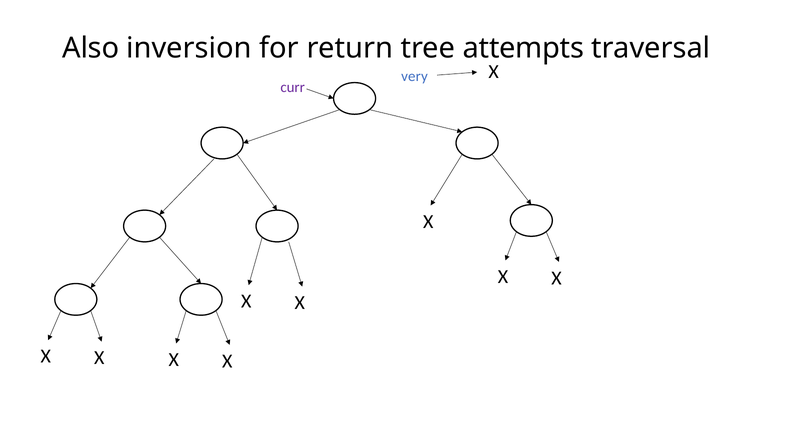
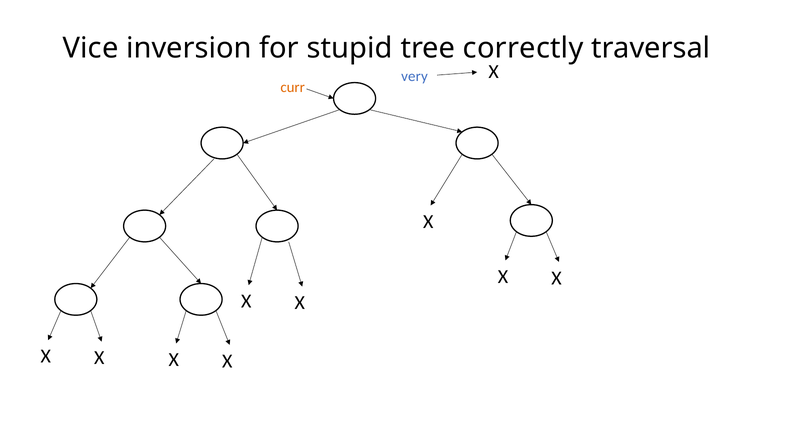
Also: Also -> Vice
return: return -> stupid
attempts: attempts -> correctly
curr colour: purple -> orange
